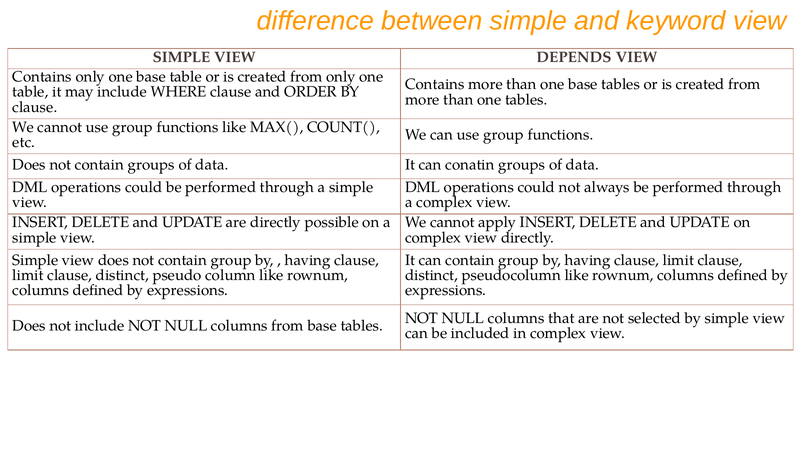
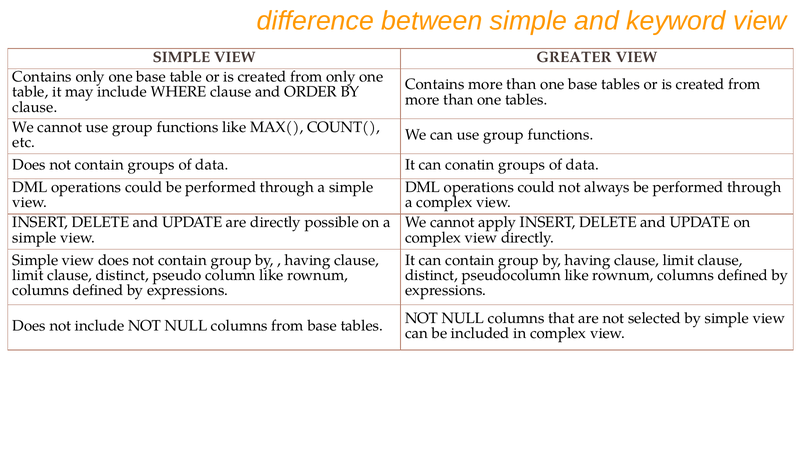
DEPENDS: DEPENDS -> GREATER
